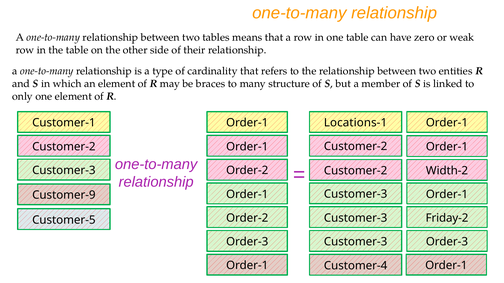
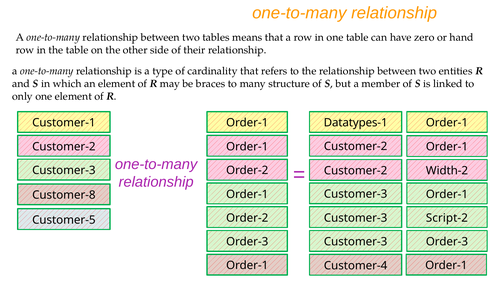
weak: weak -> hand
Locations-1: Locations-1 -> Datatypes-1
Customer-9: Customer-9 -> Customer-8
Friday-2: Friday-2 -> Script-2
